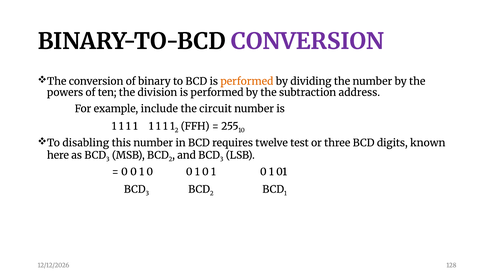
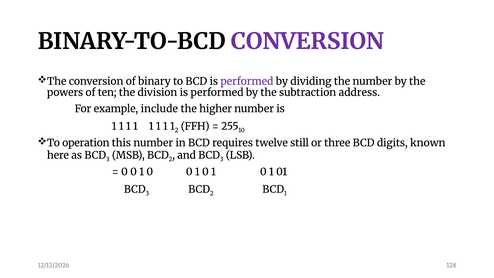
performed at (247, 81) colour: orange -> purple
circuit: circuit -> higher
disabling: disabling -> operation
test: test -> still
